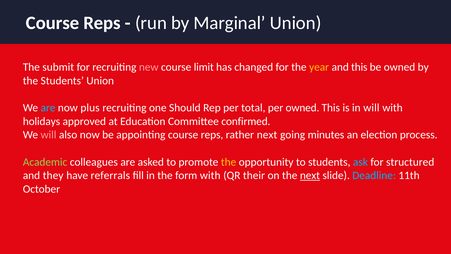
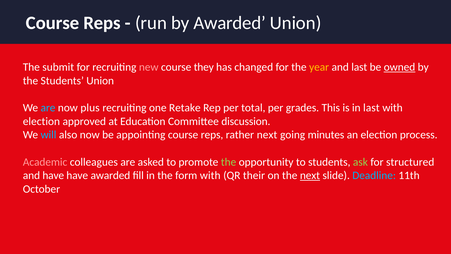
by Marginal: Marginal -> Awarded
limit: limit -> they
and this: this -> last
owned at (399, 67) underline: none -> present
Should: Should -> Retake
per owned: owned -> grades
in will: will -> last
holidays at (41, 121): holidays -> election
confirmed: confirmed -> discussion
will at (49, 135) colour: pink -> light blue
Academic colour: light green -> pink
the at (229, 162) colour: yellow -> light green
ask colour: light blue -> light green
and they: they -> have
have referrals: referrals -> awarded
